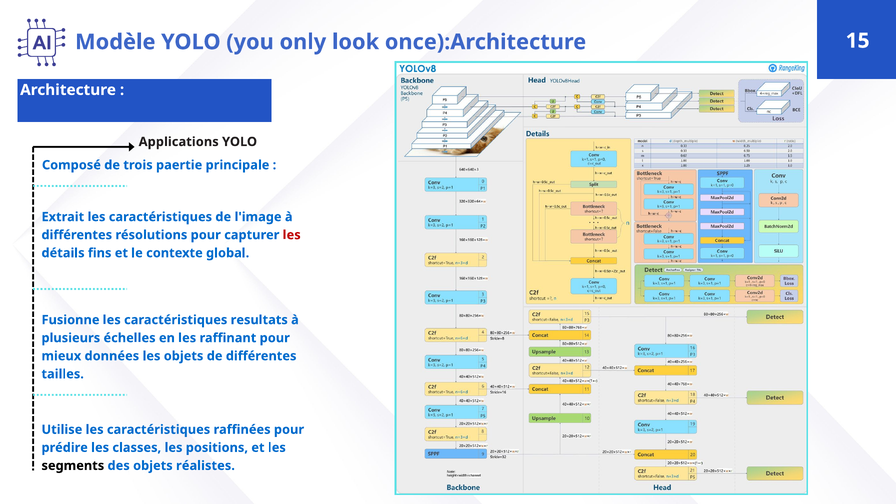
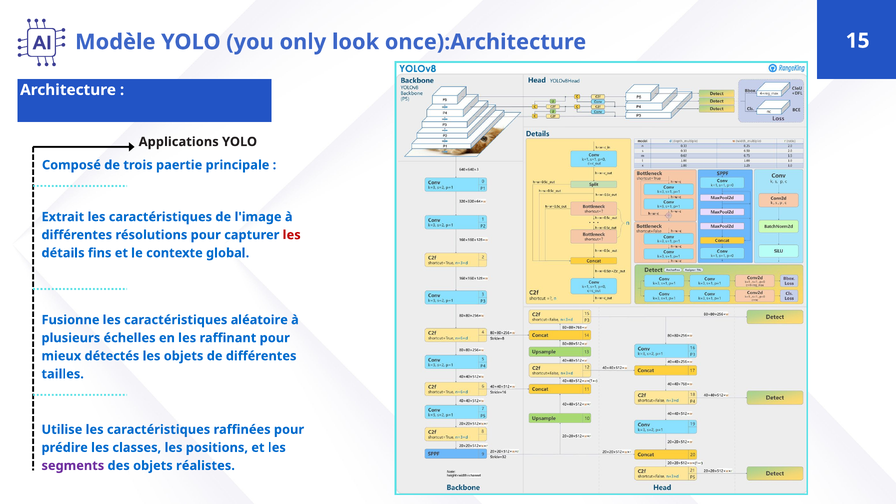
resultats: resultats -> aléatoire
données: données -> détectés
segments colour: black -> purple
